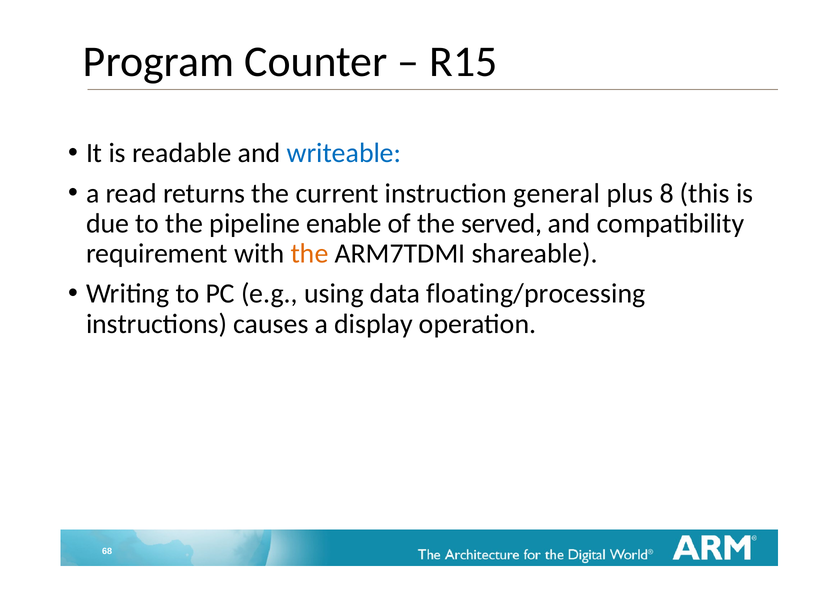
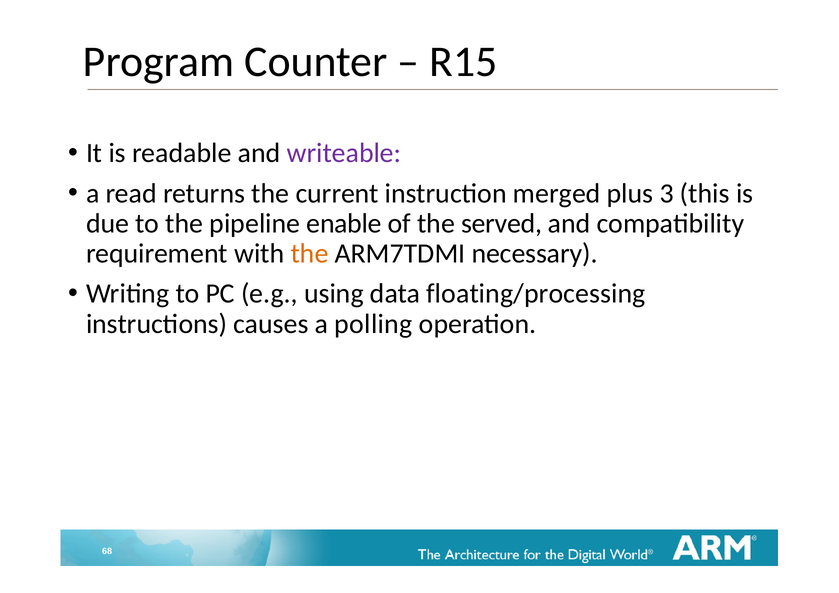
writeable colour: blue -> purple
general: general -> merged
8: 8 -> 3
shareable: shareable -> necessary
display: display -> polling
